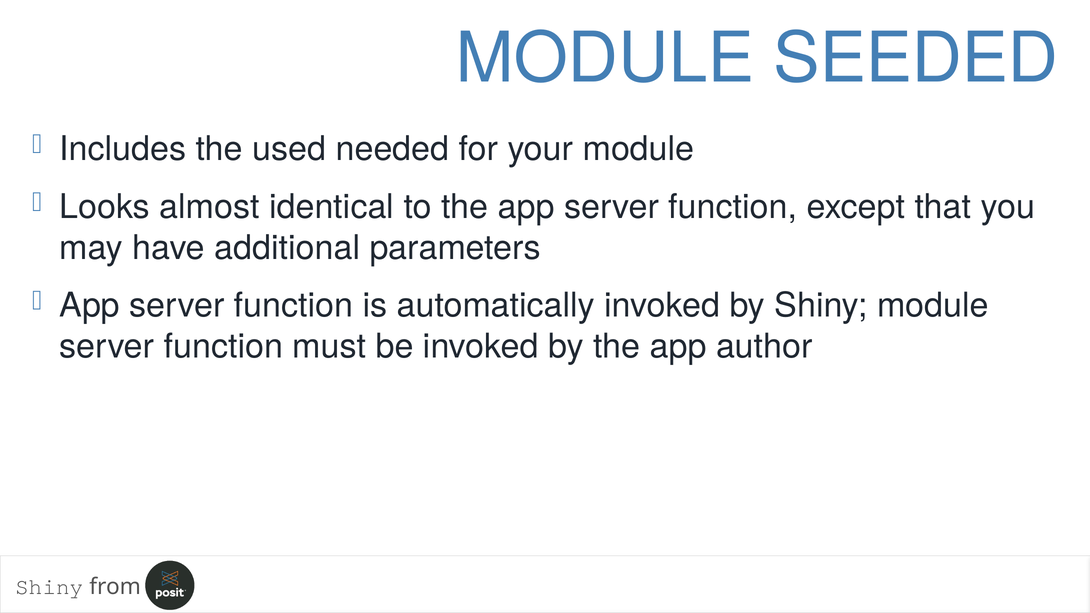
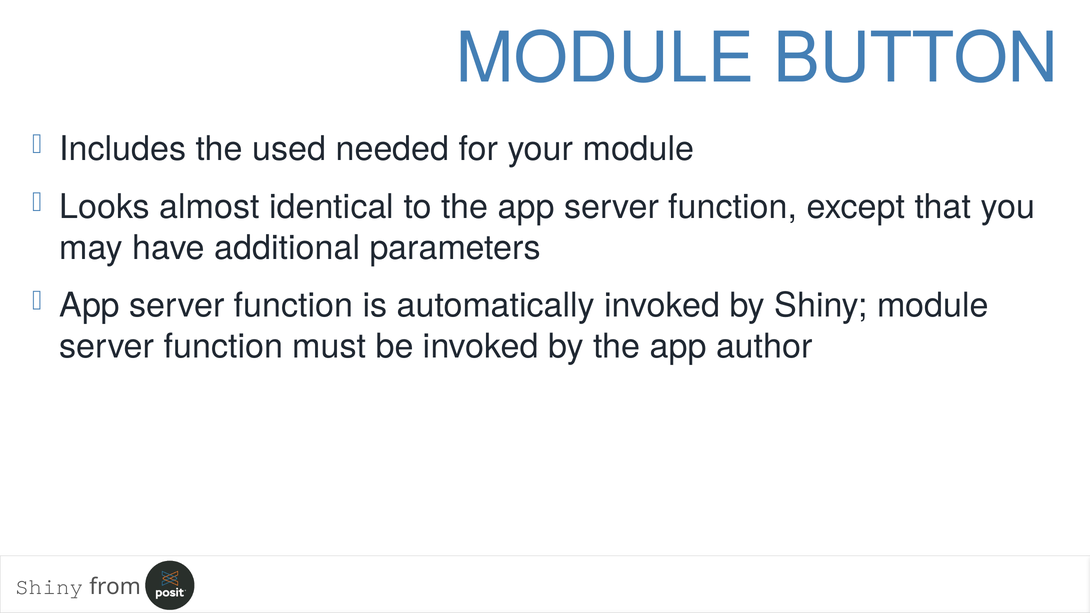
SEEDED: SEEDED -> BUTTON
